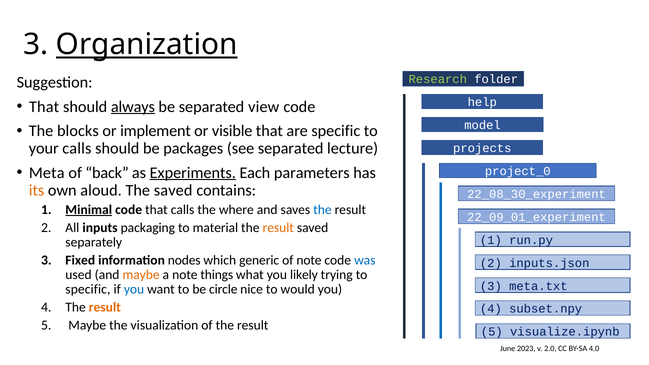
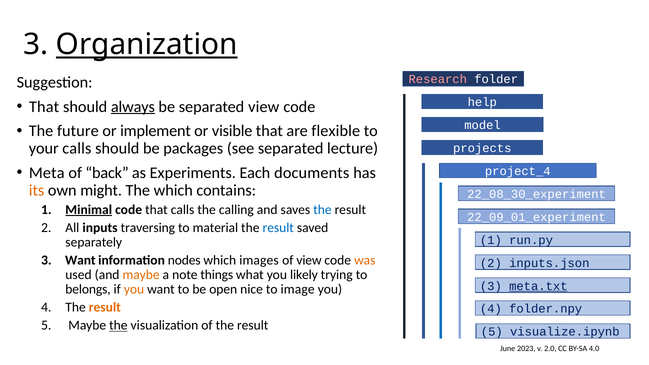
Research colour: light green -> pink
blocks: blocks -> future
are specific: specific -> flexible
Experiments underline: present -> none
parameters: parameters -> documents
project_0: project_0 -> project_4
aloud: aloud -> might
The saved: saved -> which
where: where -> calling
packaging: packaging -> traversing
result at (278, 228) colour: orange -> blue
3 Fixed: Fixed -> Want
generic: generic -> images
of note: note -> view
was colour: blue -> orange
meta.txt underline: none -> present
specific at (88, 289): specific -> belongs
you at (134, 289) colour: blue -> orange
circle: circle -> open
would: would -> image
subset.npy: subset.npy -> folder.npy
the at (118, 325) underline: none -> present
